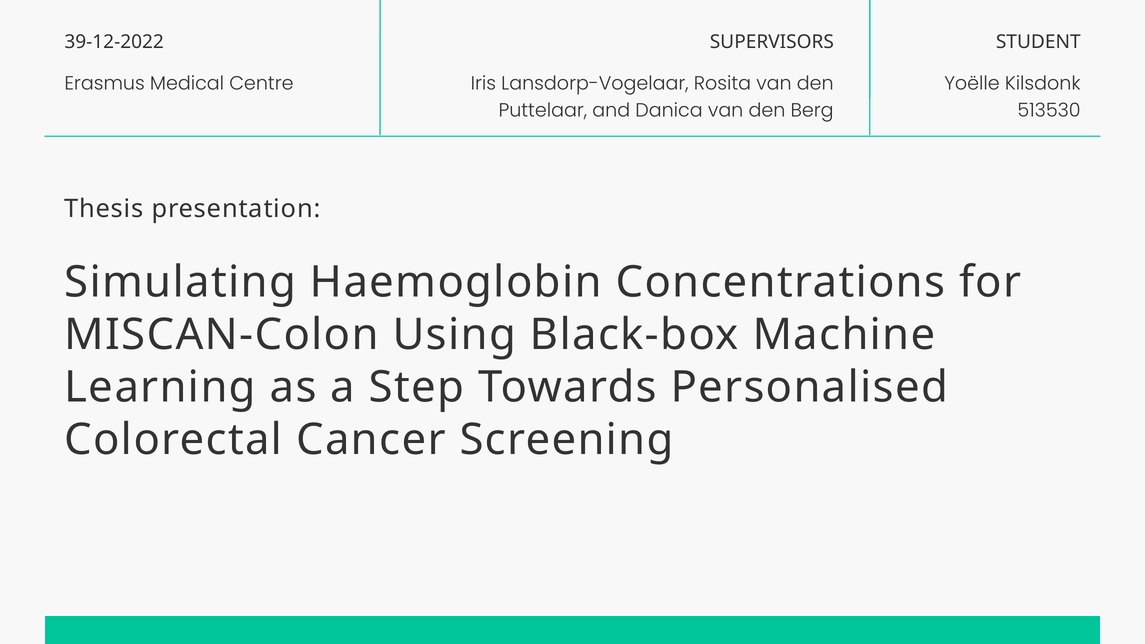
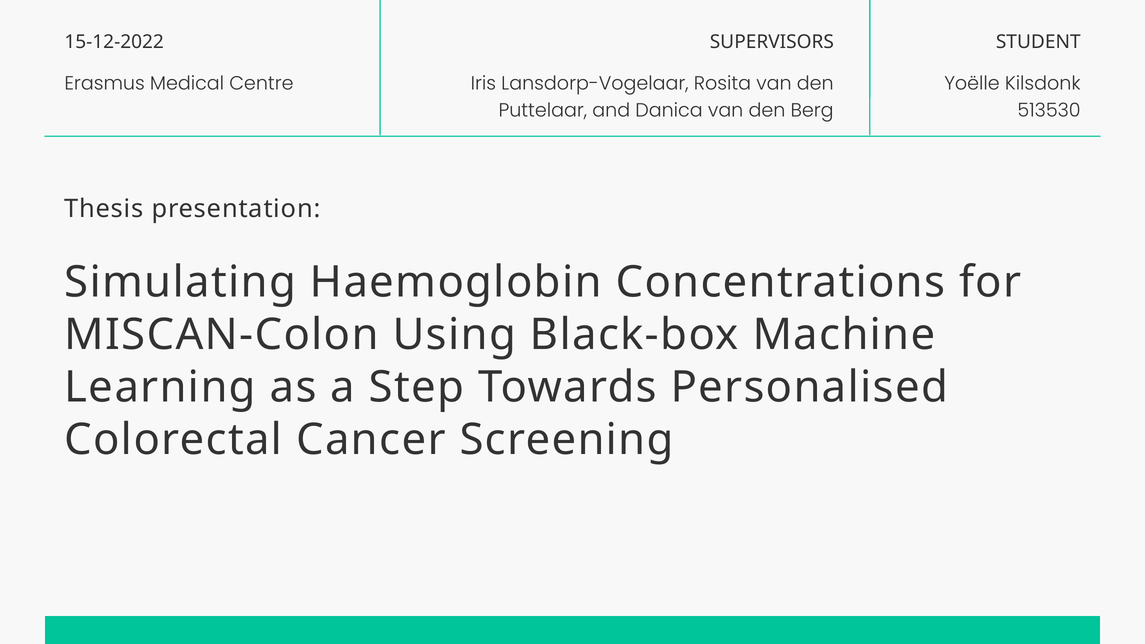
39-12-2022: 39-12-2022 -> 15-12-2022
